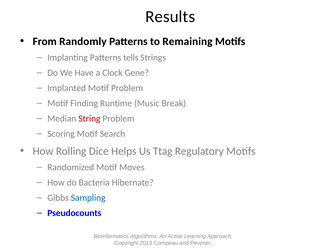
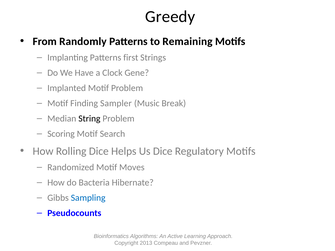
Results: Results -> Greedy
tells: tells -> first
Runtime: Runtime -> Sampler
String colour: red -> black
Us Ttag: Ttag -> Dice
